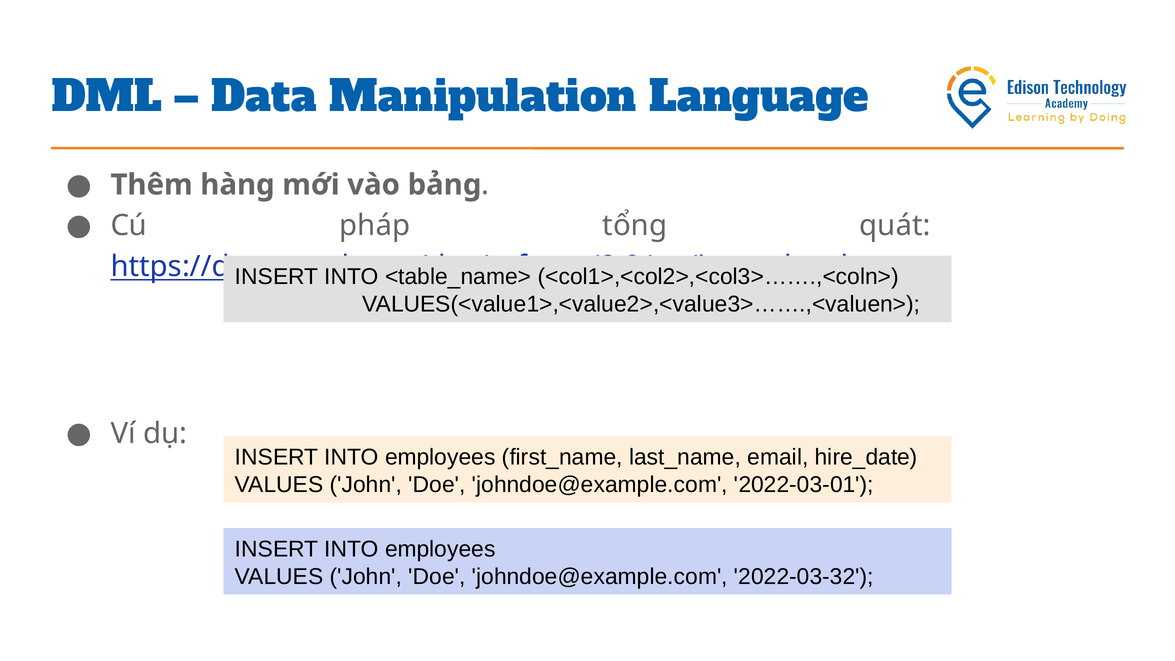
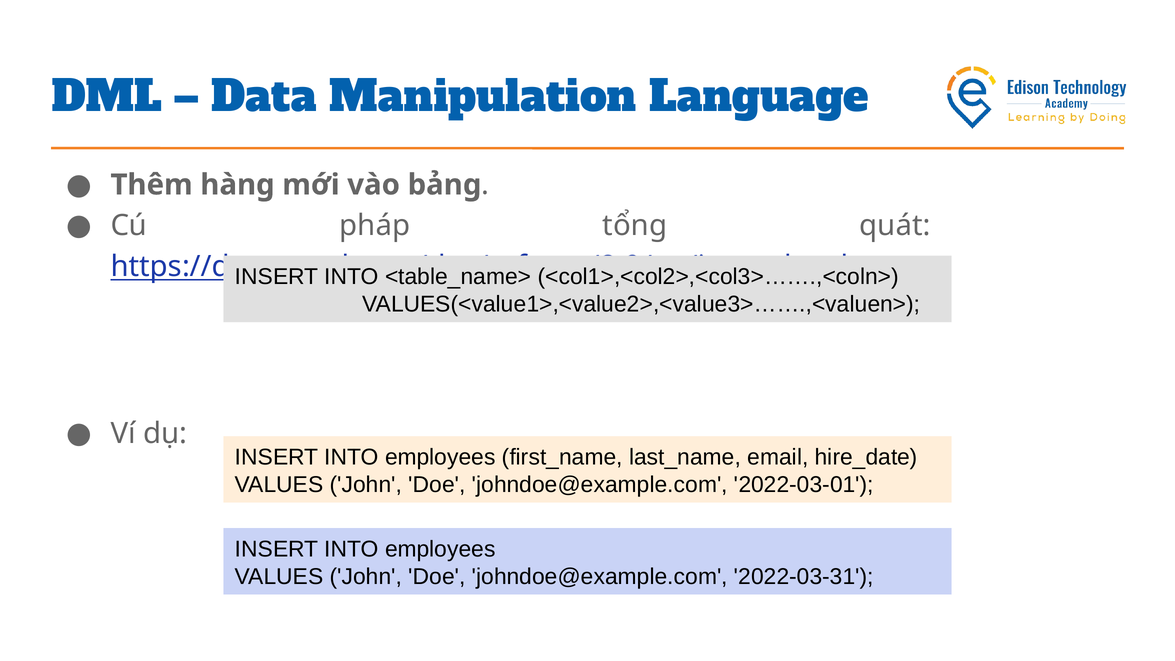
2022-03-32: 2022-03-32 -> 2022-03-31
